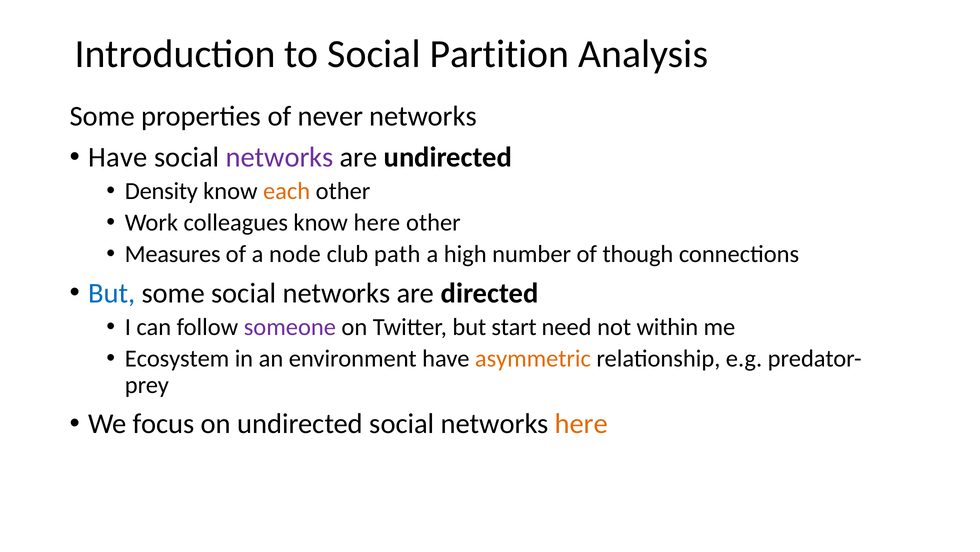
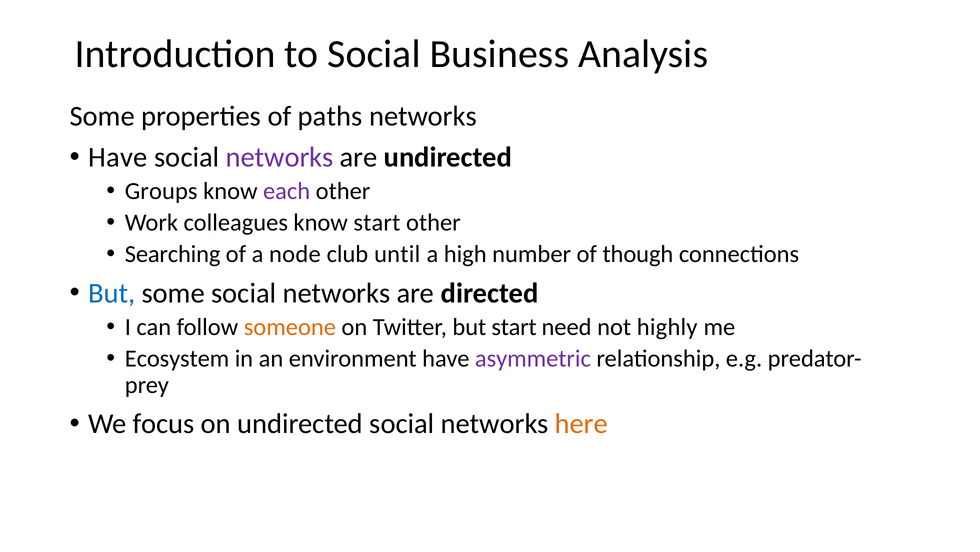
Partition: Partition -> Business
never: never -> paths
Density: Density -> Groups
each colour: orange -> purple
know here: here -> start
Measures: Measures -> Searching
path: path -> until
someone colour: purple -> orange
within: within -> highly
asymmetric colour: orange -> purple
